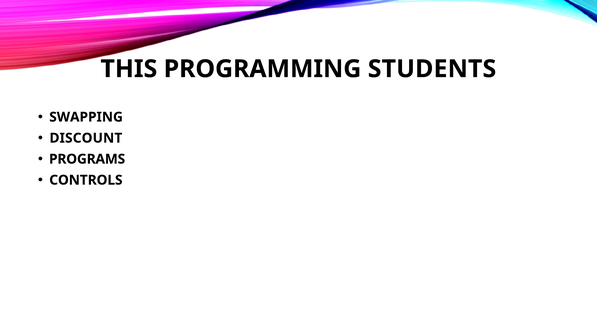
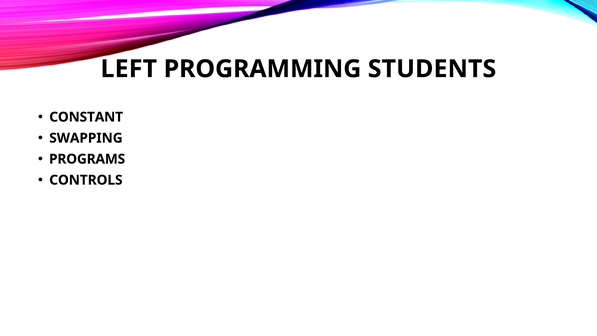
THIS: THIS -> LEFT
SWAPPING: SWAPPING -> CONSTANT
DISCOUNT: DISCOUNT -> SWAPPING
